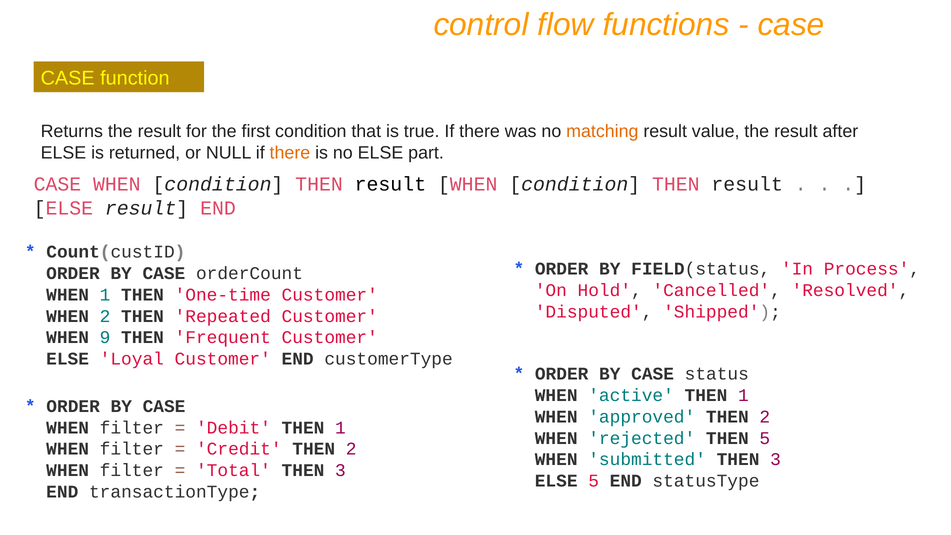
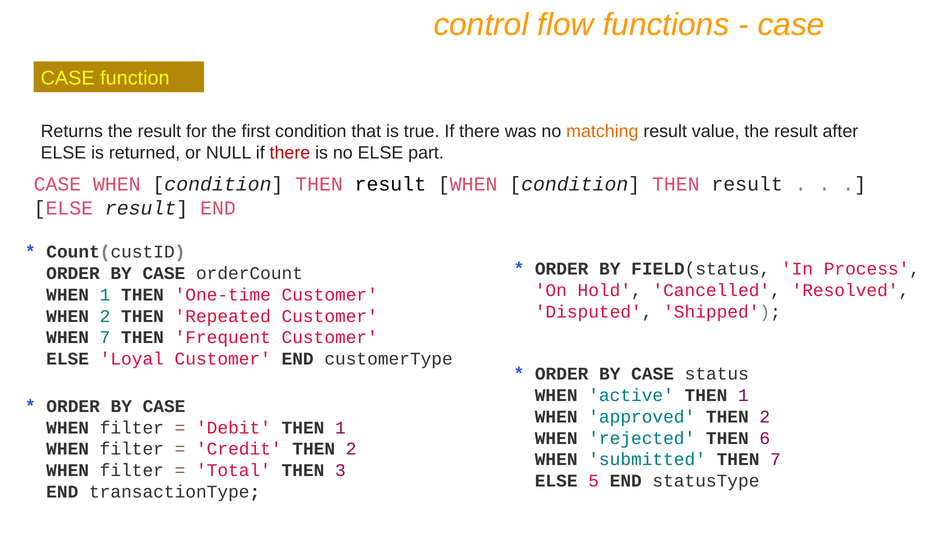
there at (290, 153) colour: orange -> red
WHEN 9: 9 -> 7
THEN 5: 5 -> 6
submitted THEN 3: 3 -> 7
